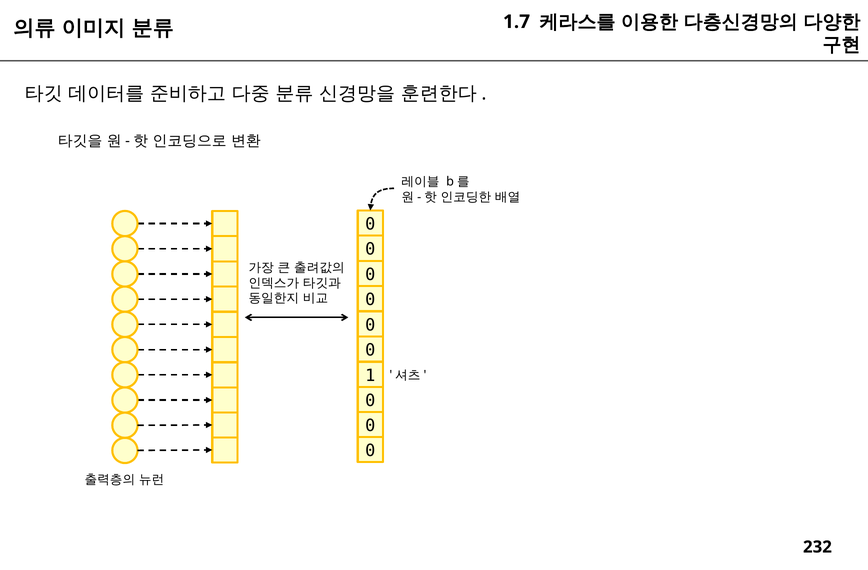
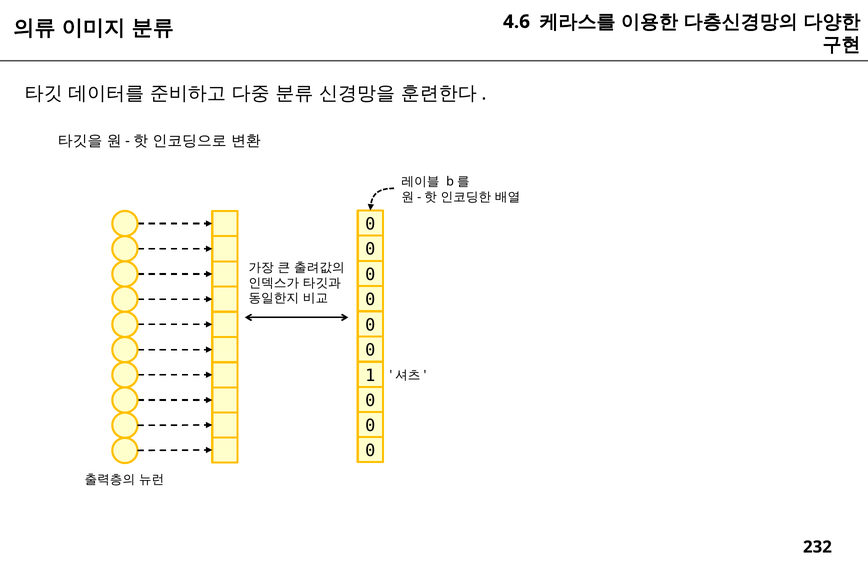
1.7: 1.7 -> 4.6
